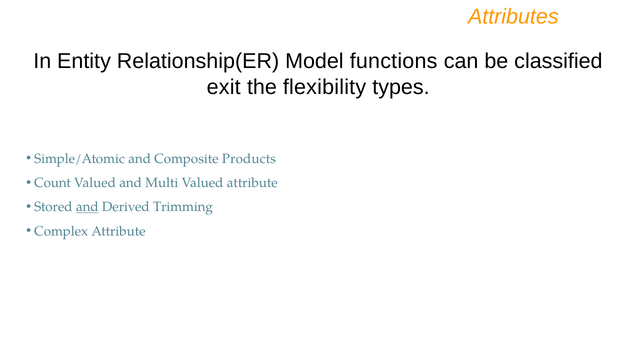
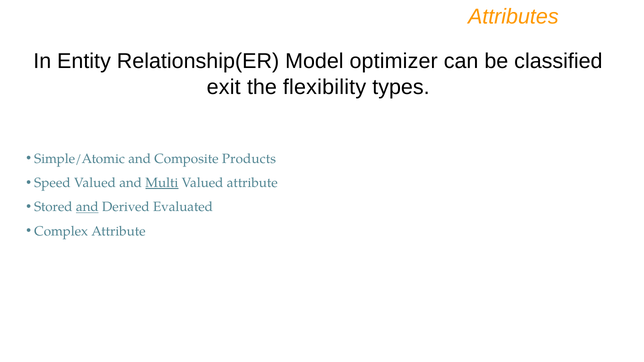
functions: functions -> optimizer
Count: Count -> Speed
Multi underline: none -> present
Trimming: Trimming -> Evaluated
